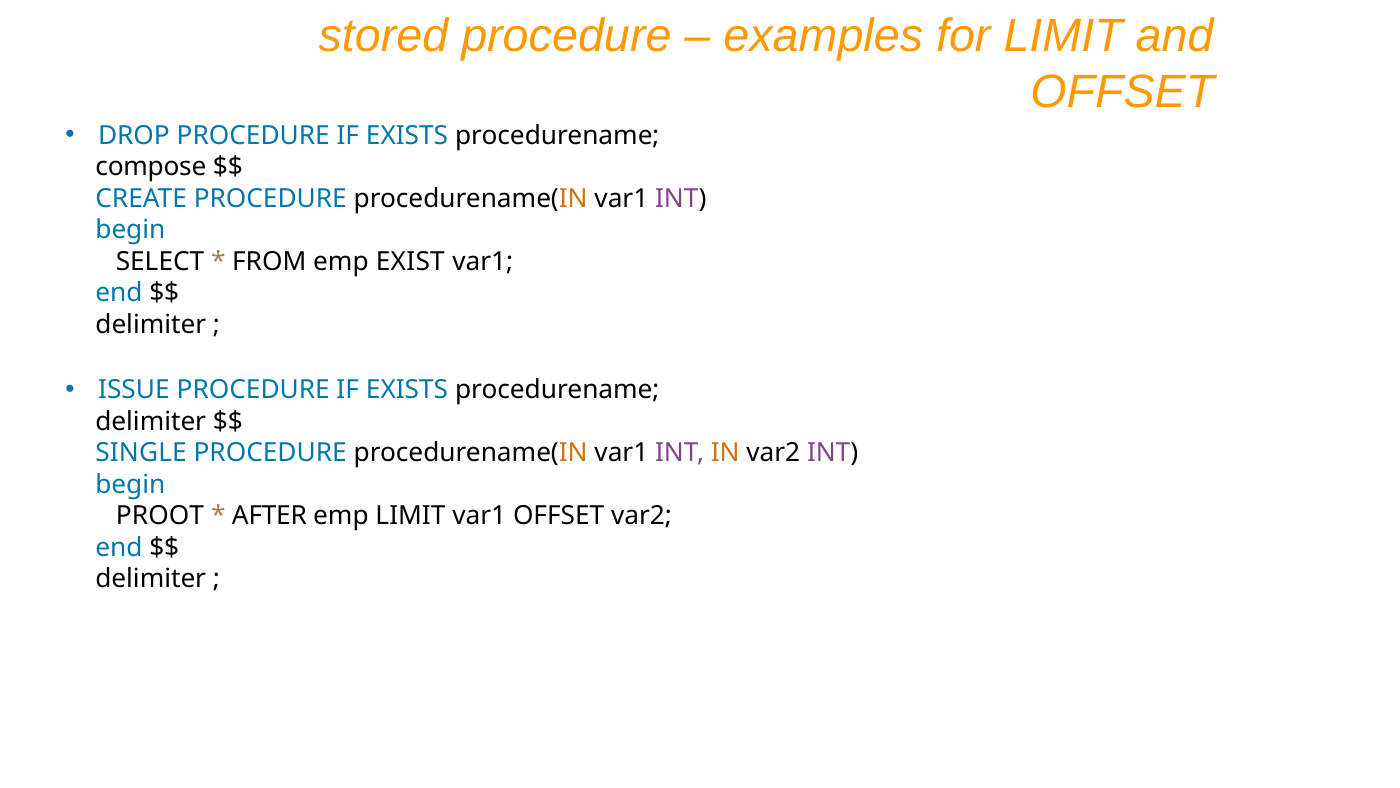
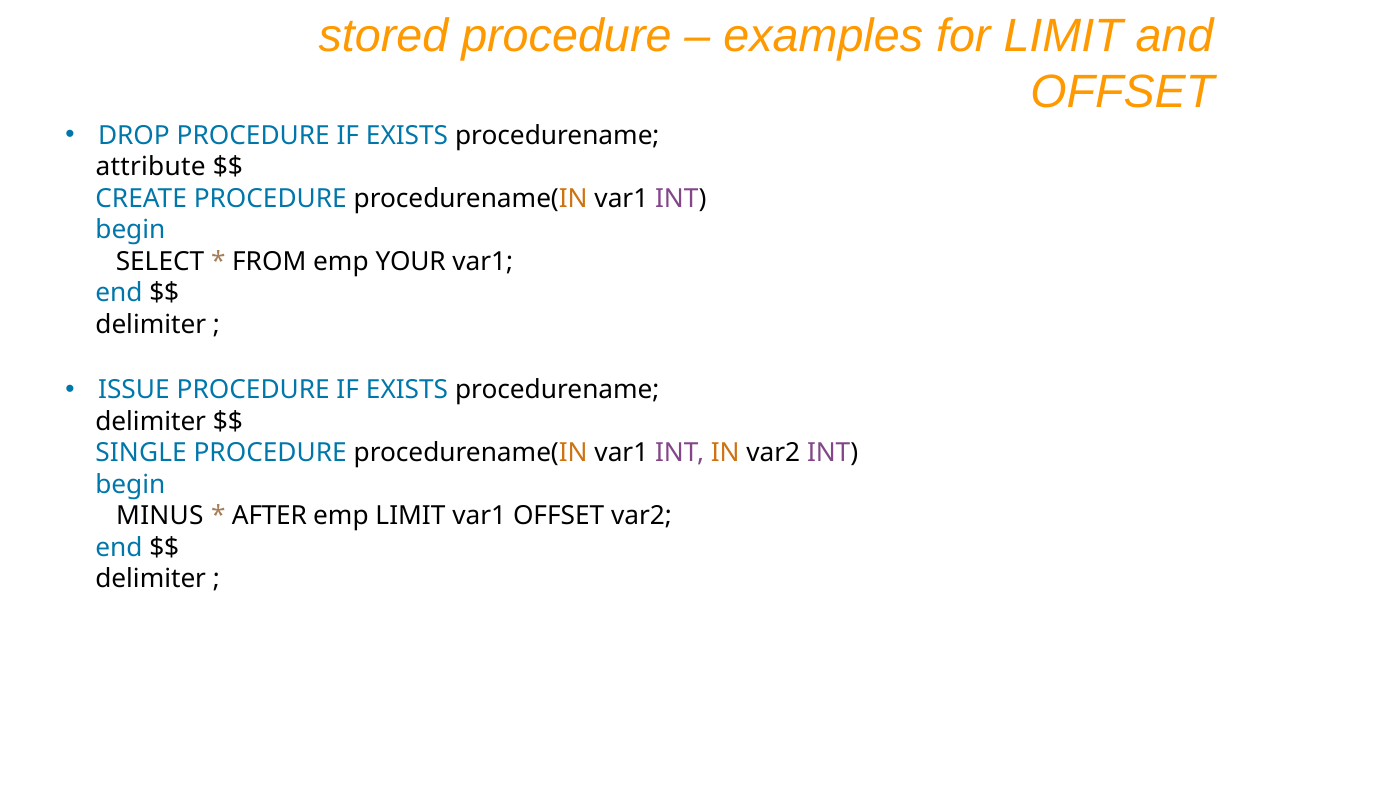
compose: compose -> attribute
EXIST: EXIST -> YOUR
PROOT: PROOT -> MINUS
